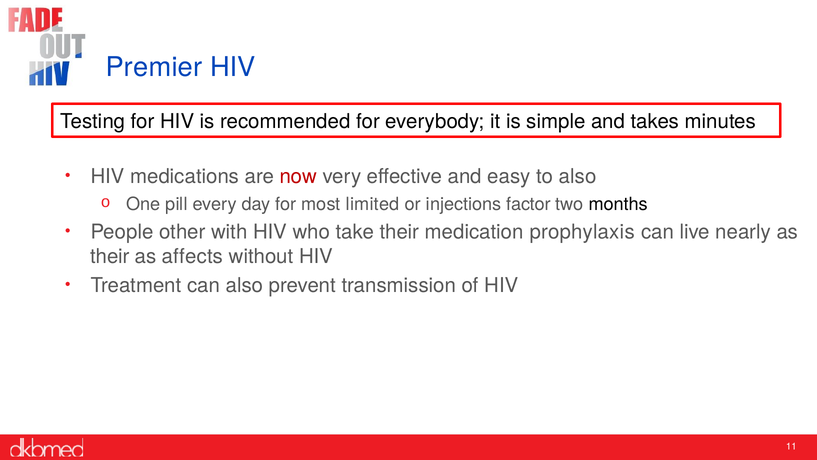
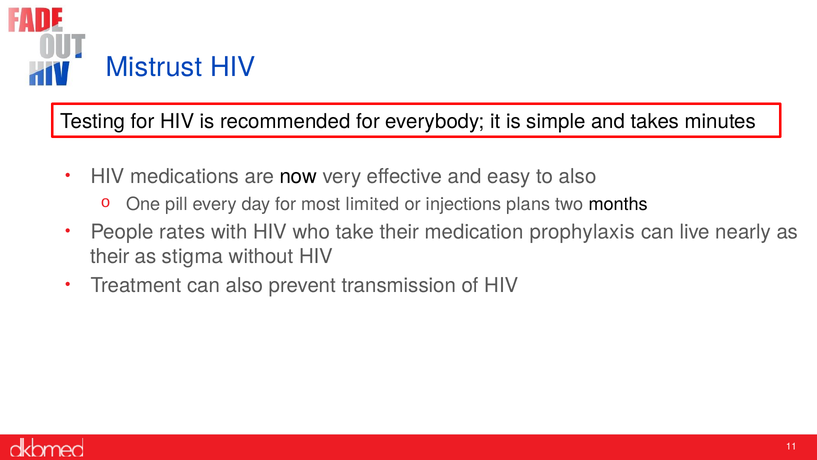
Premier: Premier -> Mistrust
now colour: red -> black
factor: factor -> plans
other: other -> rates
affects: affects -> stigma
